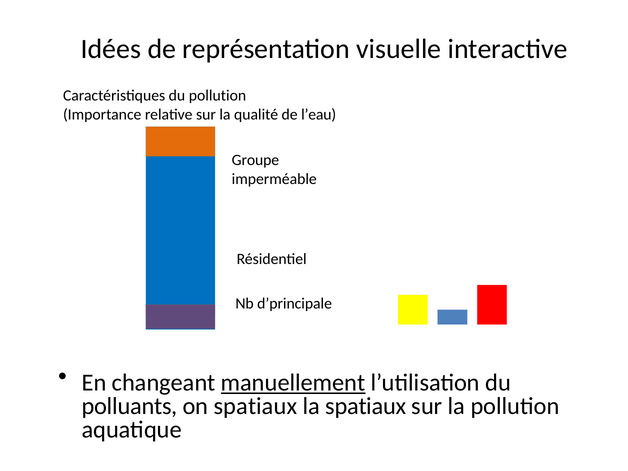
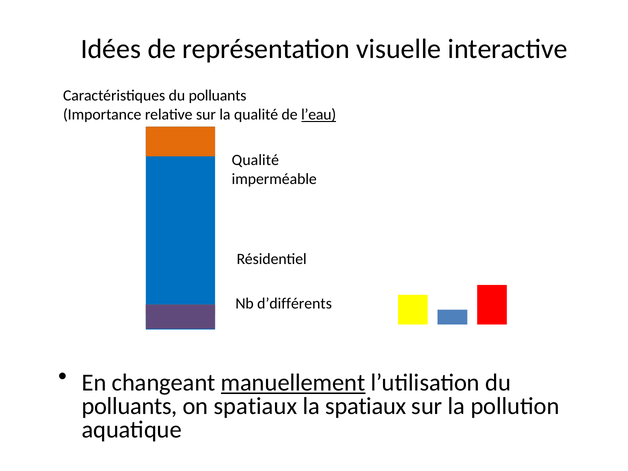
Caractéristiques du pollution: pollution -> polluants
l’eau underline: none -> present
Groupe at (255, 160): Groupe -> Qualité
d’principale: d’principale -> d’différents
